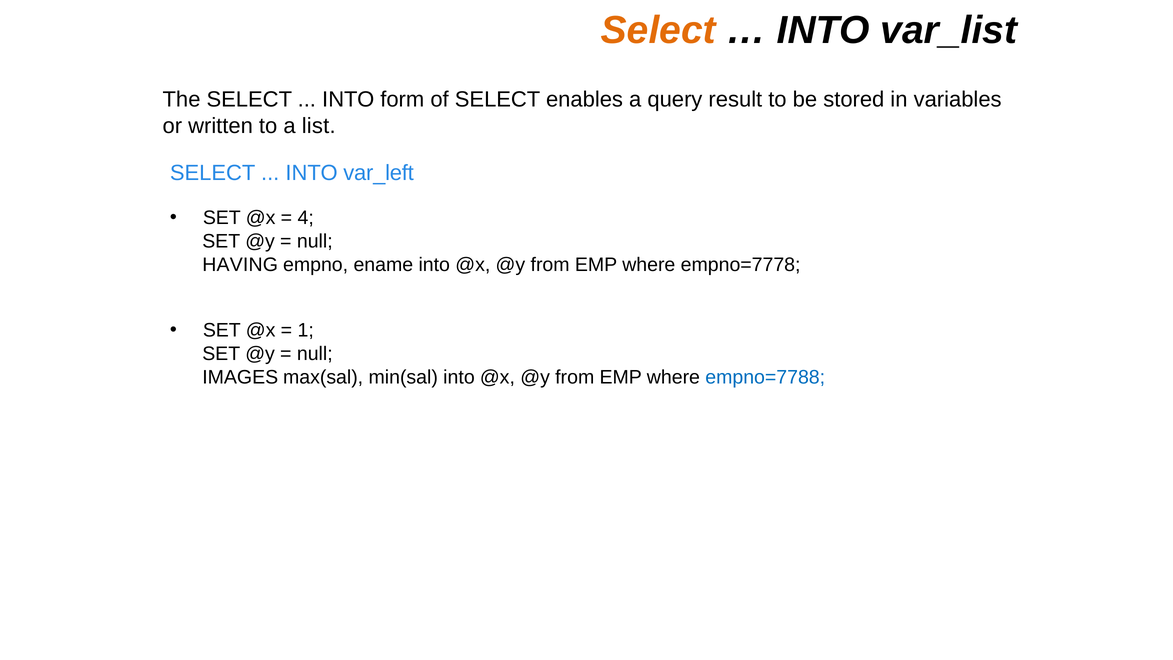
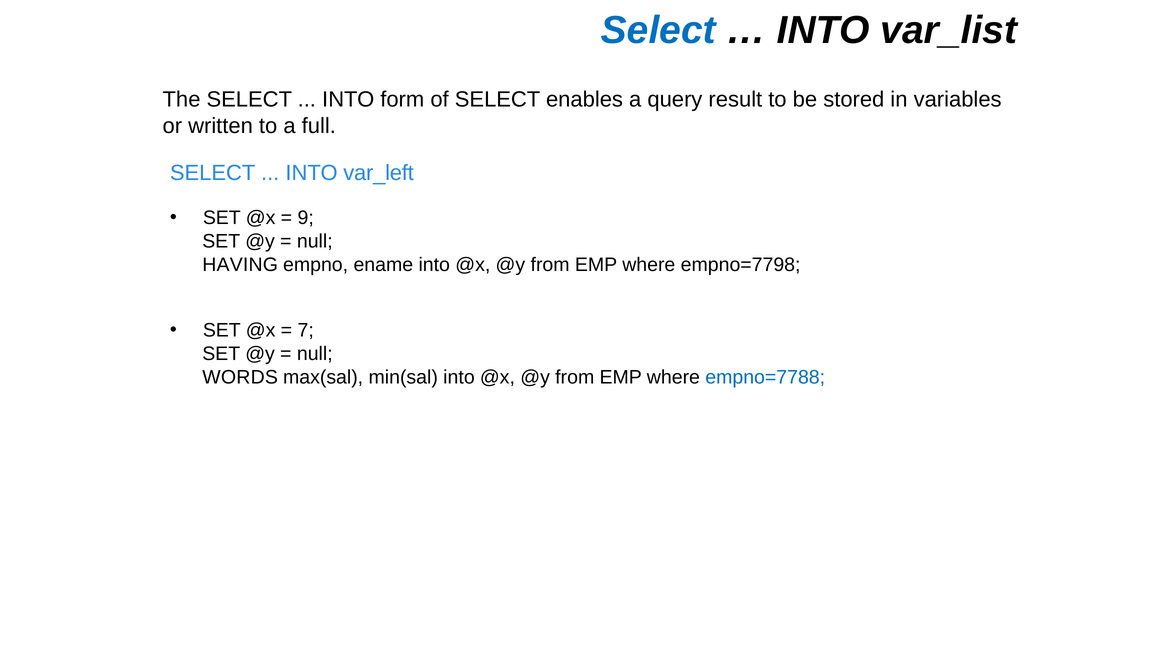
Select at (658, 31) colour: orange -> blue
list: list -> full
4: 4 -> 9
empno=7778: empno=7778 -> empno=7798
1: 1 -> 7
IMAGES: IMAGES -> WORDS
